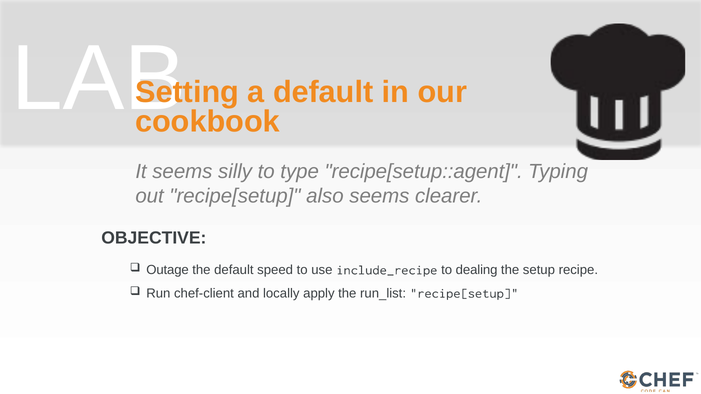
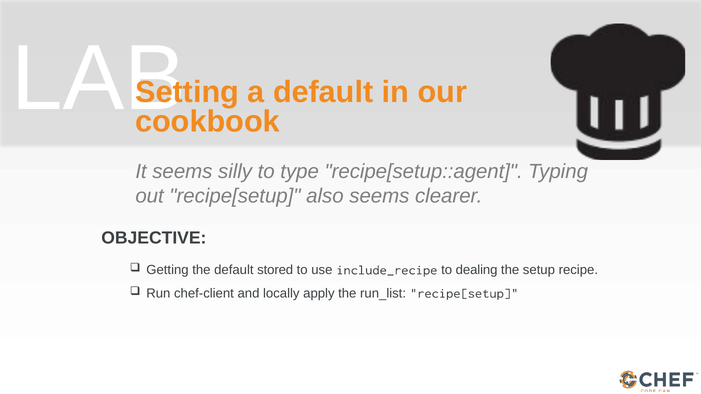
Outage: Outage -> Getting
speed: speed -> stored
